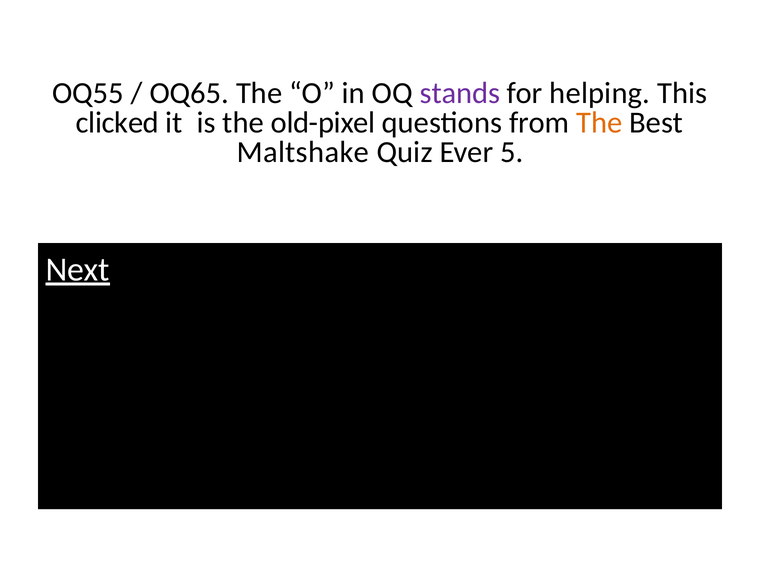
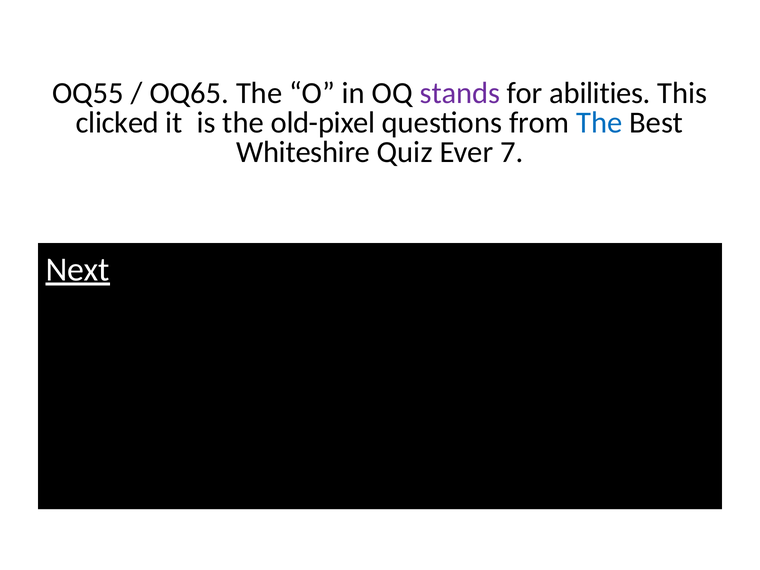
helping: helping -> abilities
The at (599, 123) colour: orange -> blue
Maltshake: Maltshake -> Whiteshire
5: 5 -> 7
